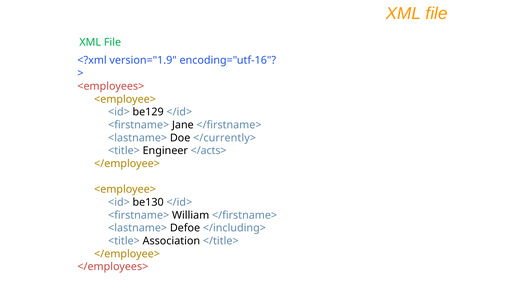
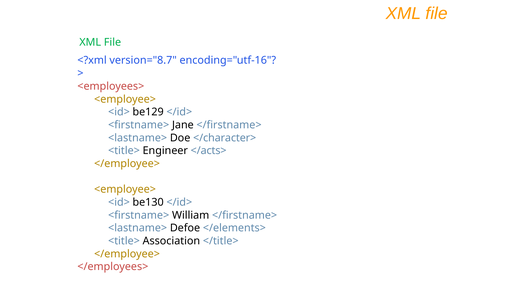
version="1.9: version="1.9 -> version="8.7
</currently>: </currently> -> </character>
</including>: </including> -> </elements>
